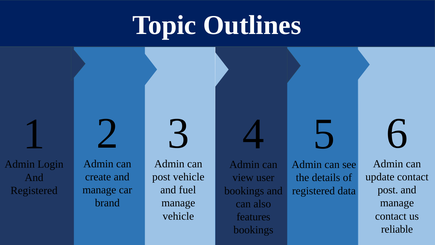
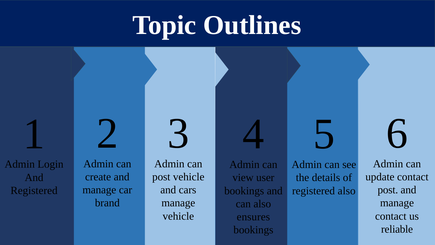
fuel: fuel -> cars
registered data: data -> also
features: features -> ensures
